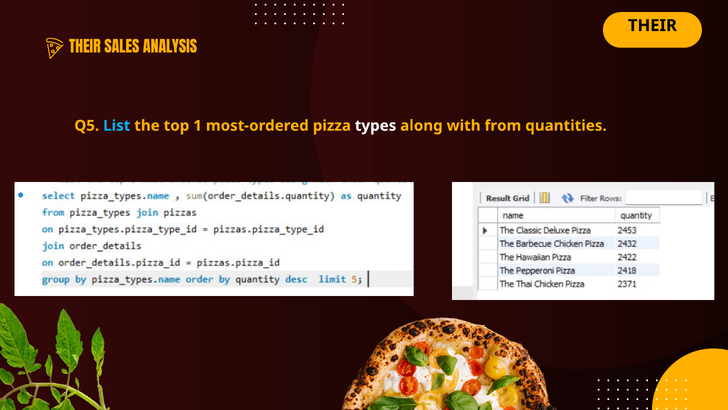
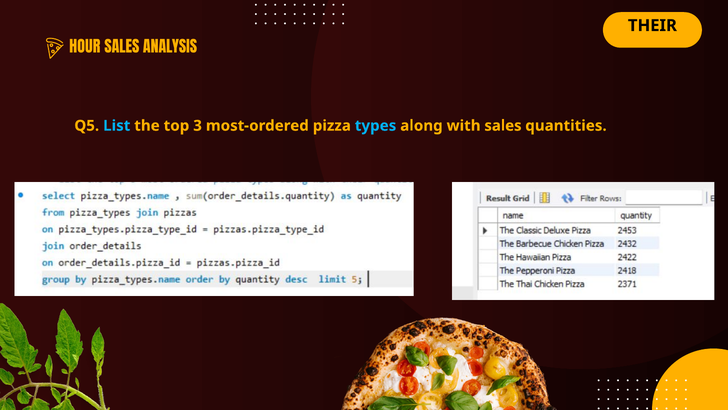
THEIR at (85, 47): THEIR -> HOUR
1: 1 -> 3
types colour: white -> light blue
with from: from -> sales
